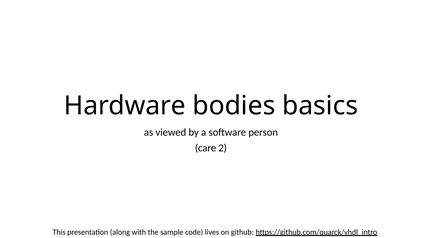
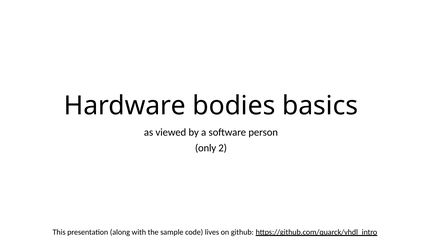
care: care -> only
